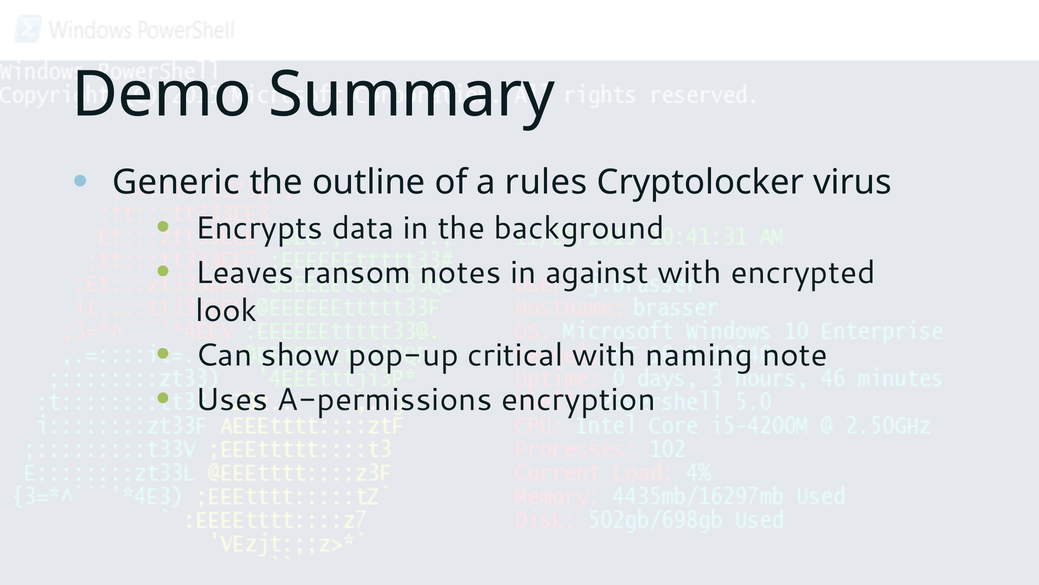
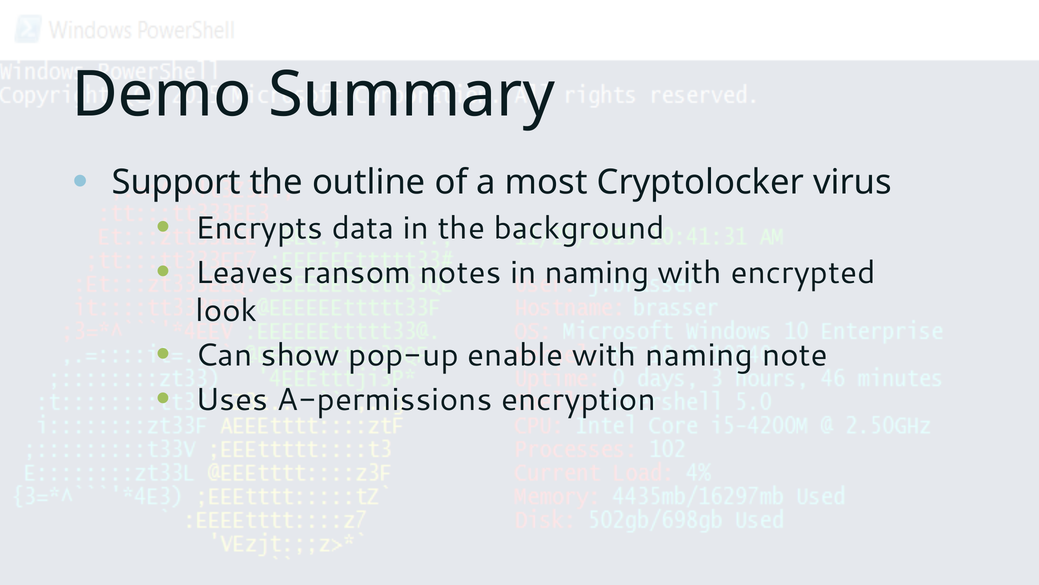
Generic: Generic -> Support
rules: rules -> most
in against: against -> naming
critical: critical -> enable
